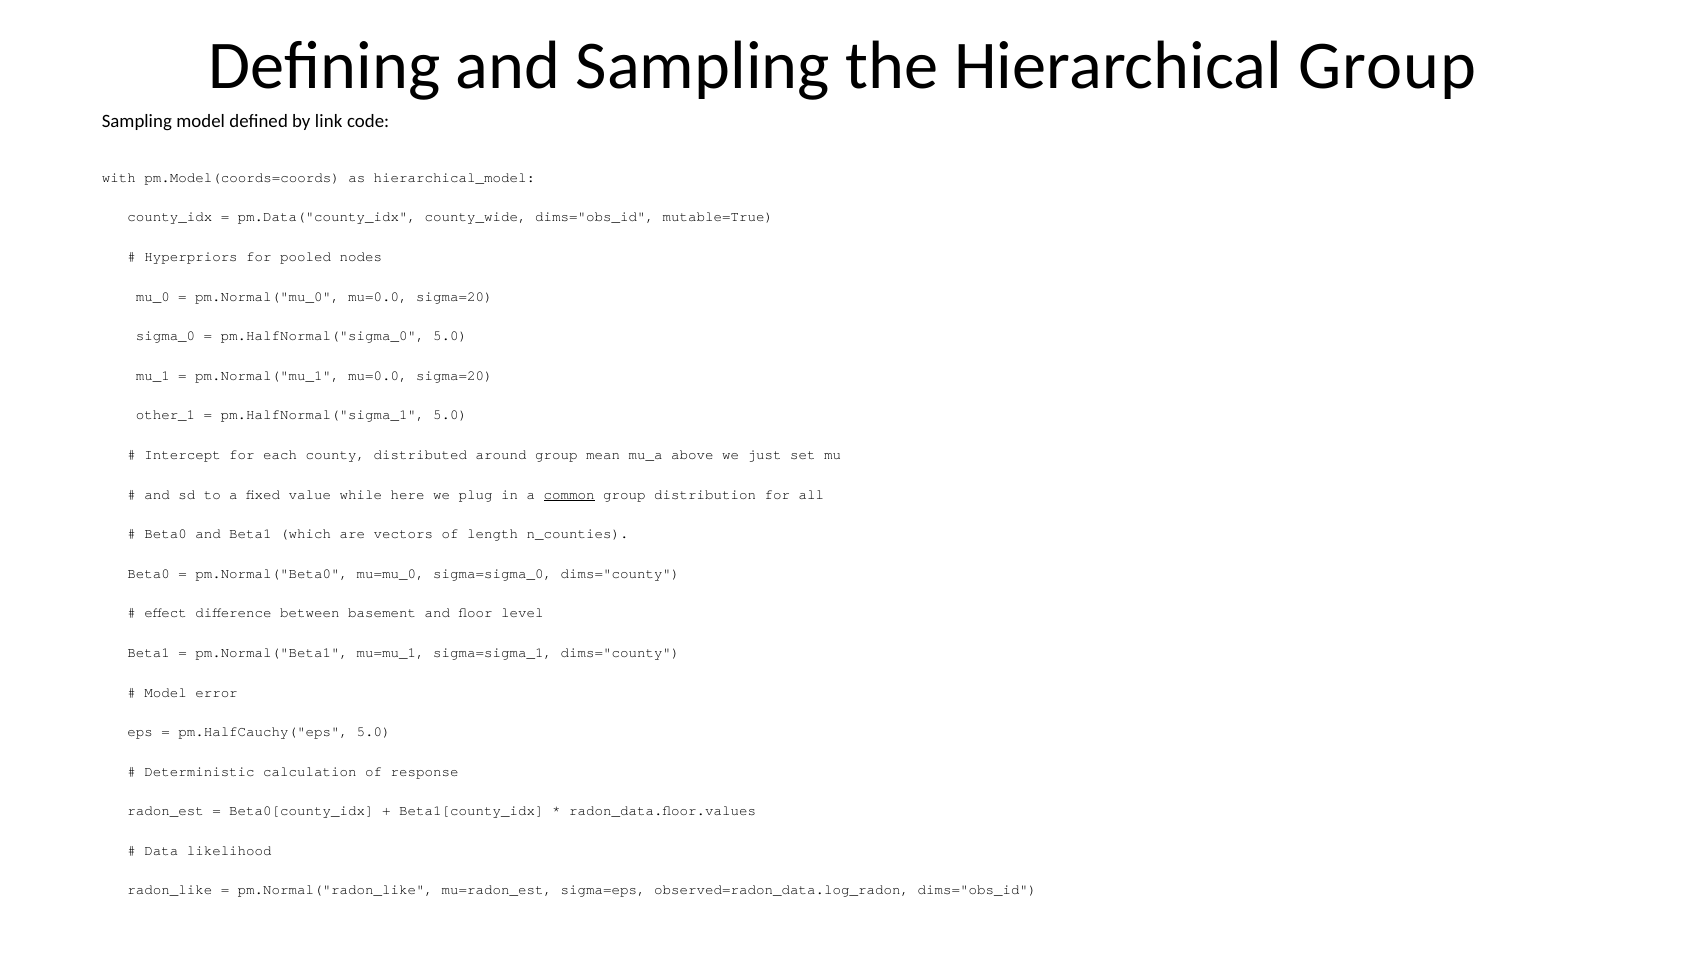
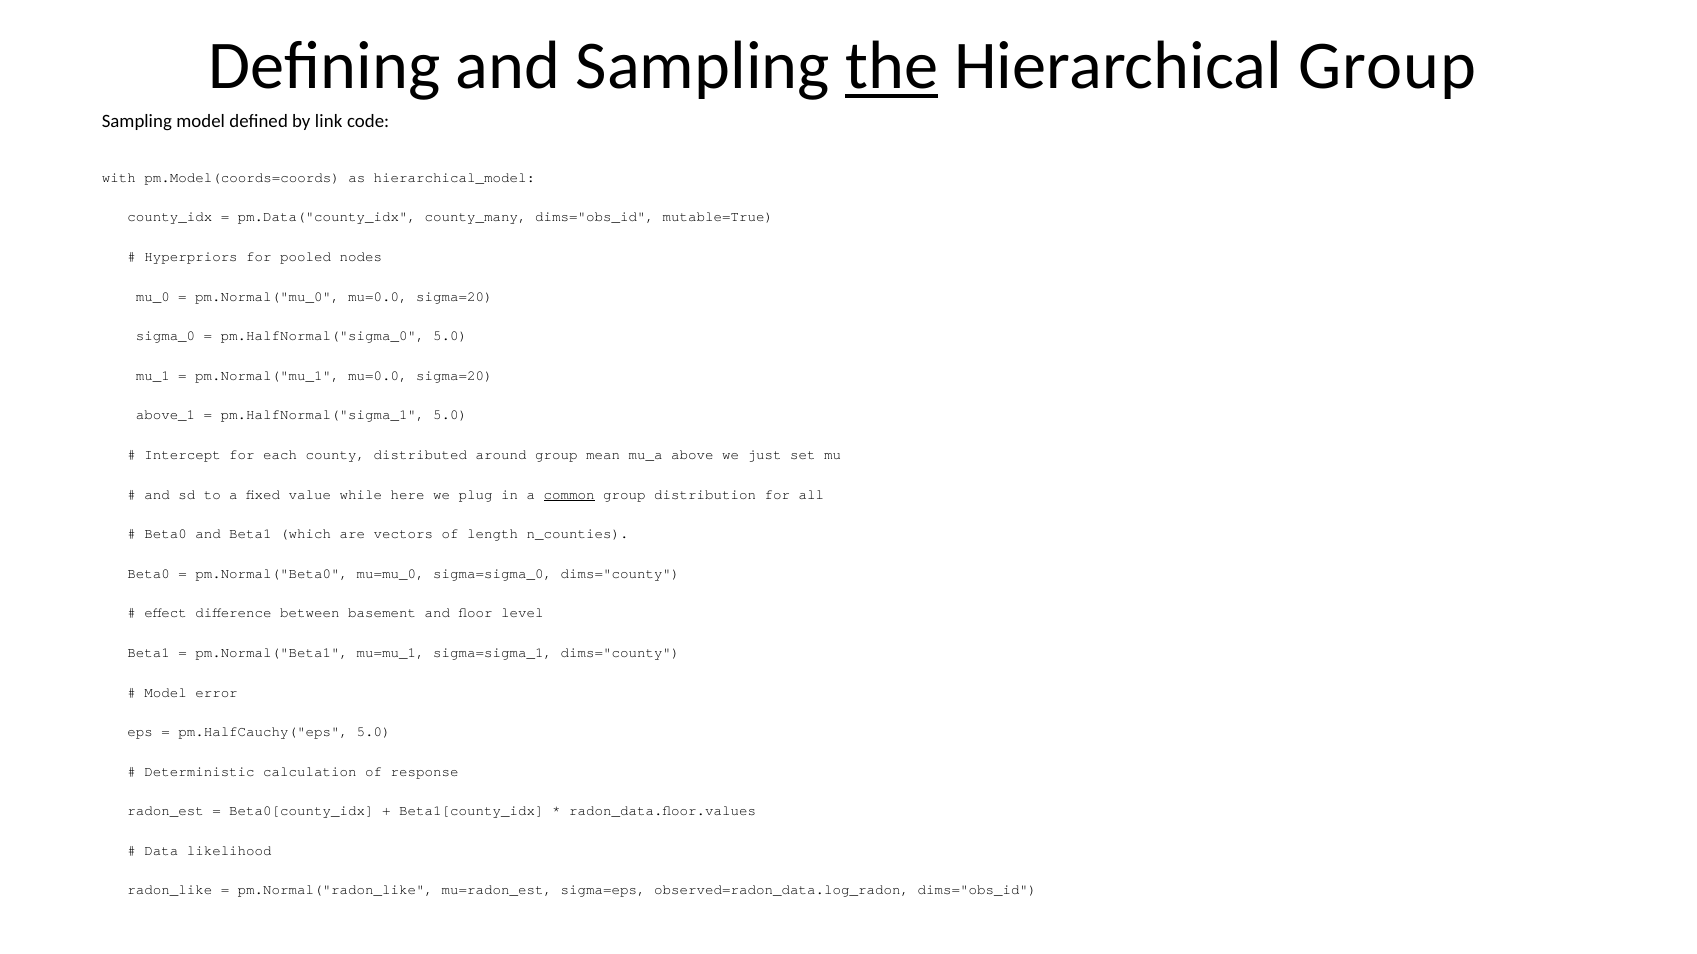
the underline: none -> present
county_wide: county_wide -> county_many
other_1: other_1 -> above_1
